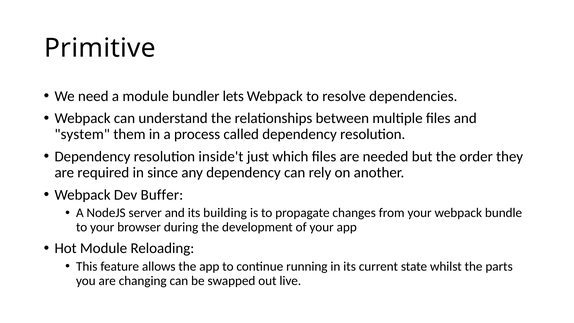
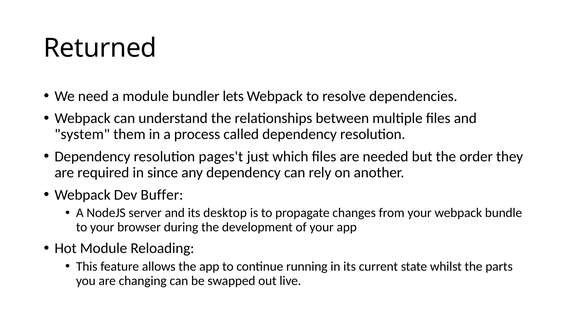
Primitive: Primitive -> Returned
inside't: inside't -> pages't
building: building -> desktop
